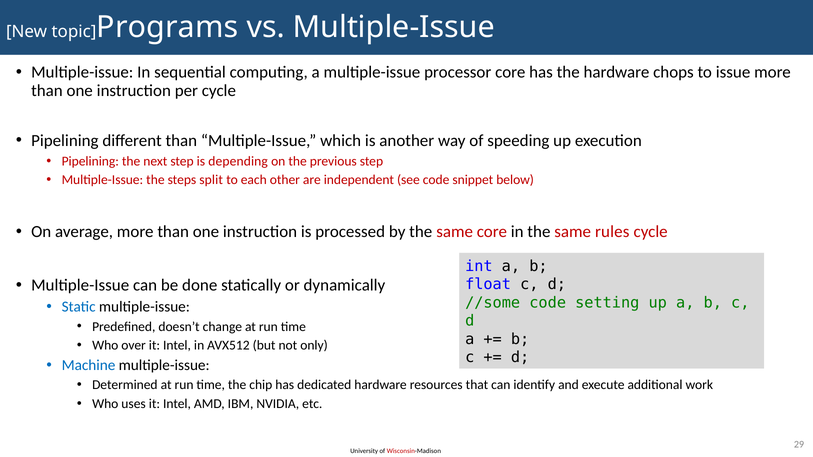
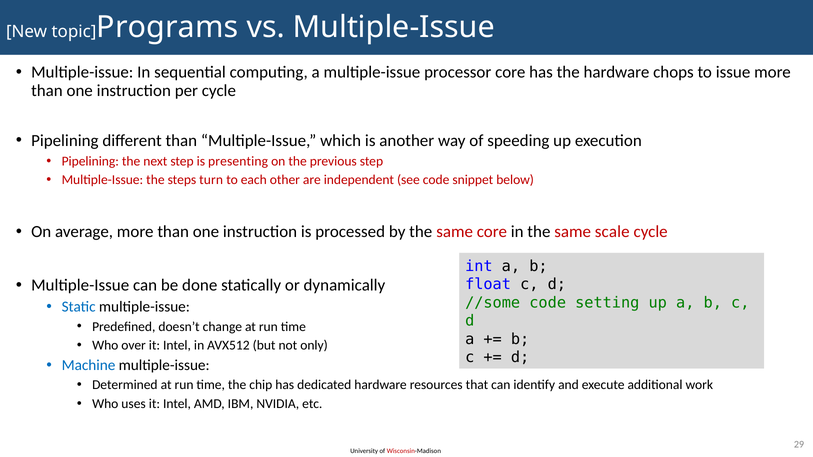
depending: depending -> presenting
split: split -> turn
rules: rules -> scale
